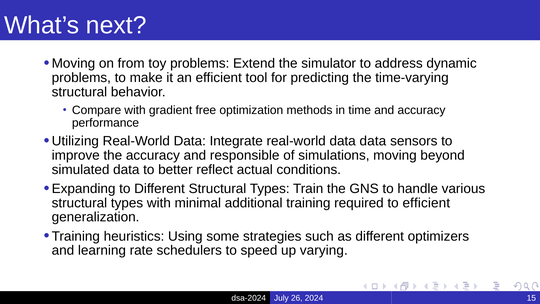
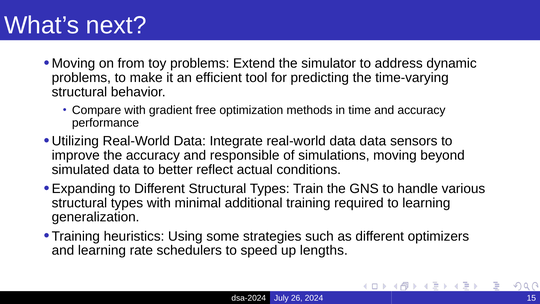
to efficient: efficient -> learning
varying: varying -> lengths
